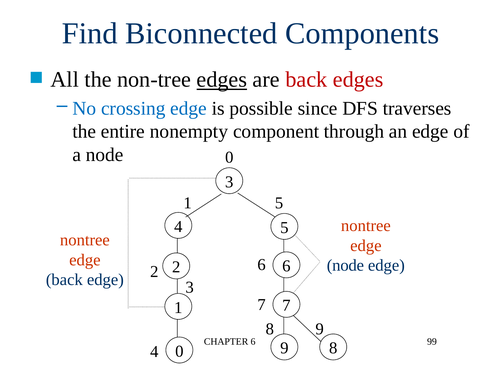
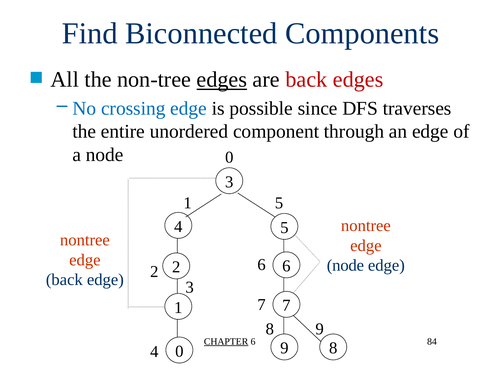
nonempty: nonempty -> unordered
CHAPTER underline: none -> present
99: 99 -> 84
